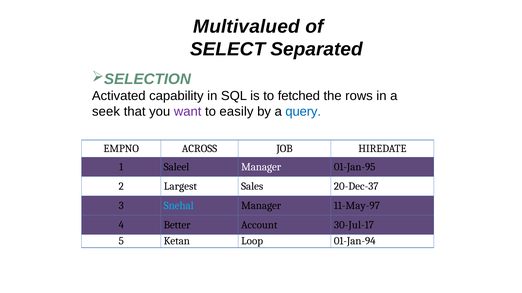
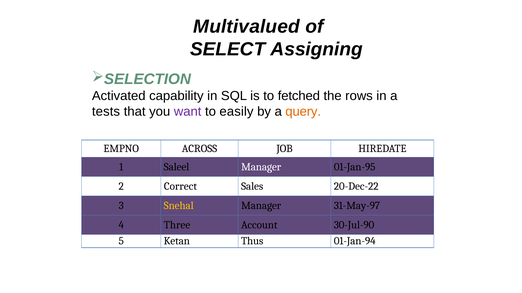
Separated: Separated -> Assigning
seek: seek -> tests
query colour: blue -> orange
Largest: Largest -> Correct
20-Dec-37: 20-Dec-37 -> 20-Dec-22
Snehal colour: light blue -> yellow
11-May-97: 11-May-97 -> 31-May-97
Better: Better -> Three
30-Jul-17: 30-Jul-17 -> 30-Jul-90
Loop: Loop -> Thus
